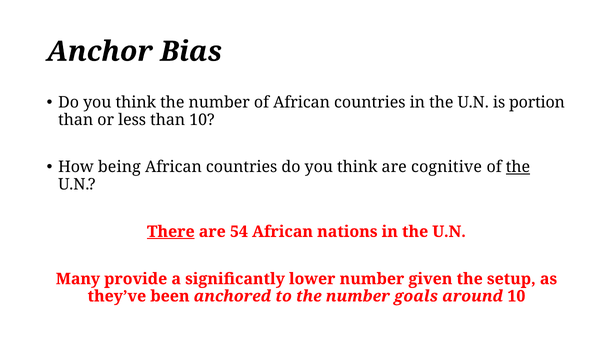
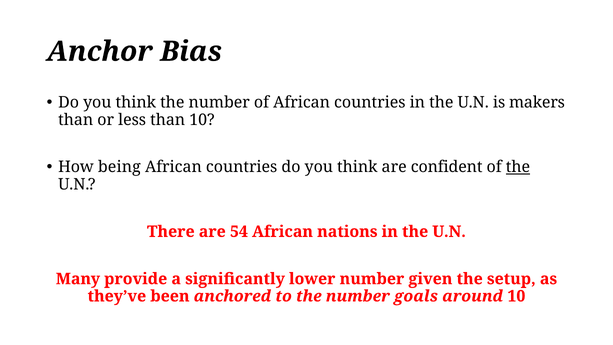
portion: portion -> makers
cognitive: cognitive -> confident
There underline: present -> none
